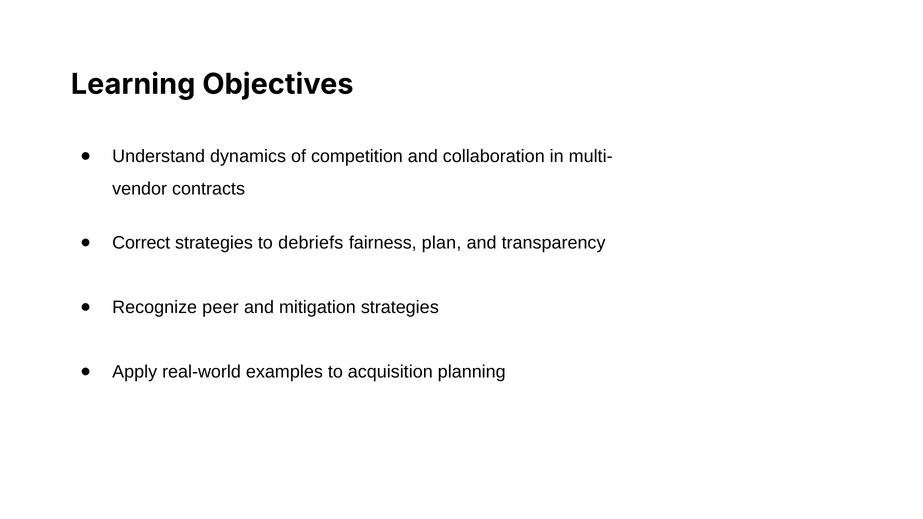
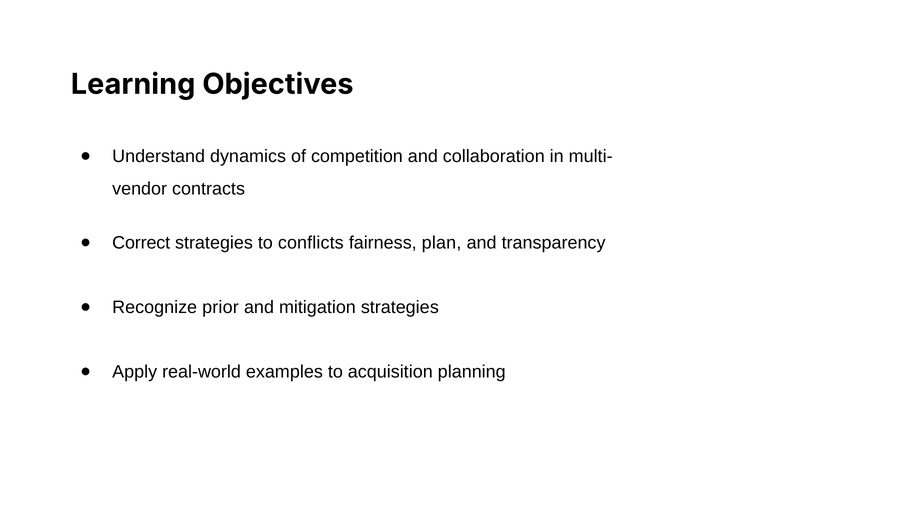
debriefs: debriefs -> conflicts
peer: peer -> prior
